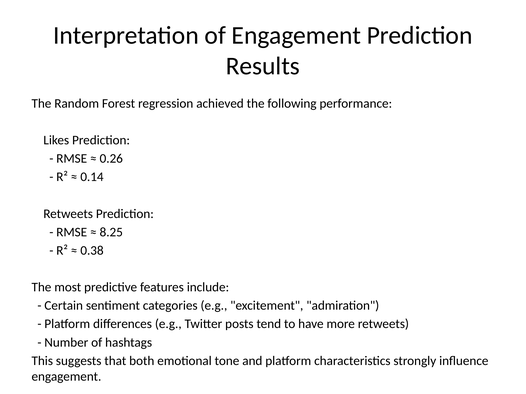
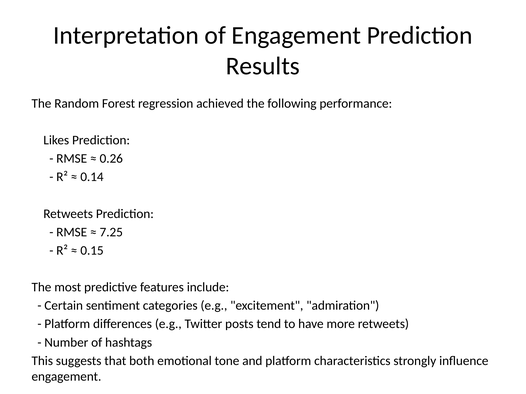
8.25: 8.25 -> 7.25
0.38: 0.38 -> 0.15
